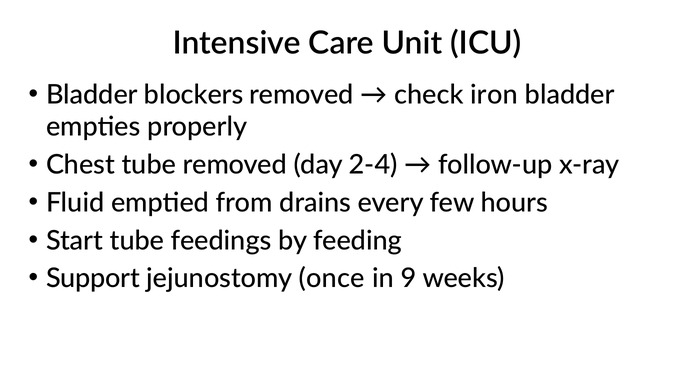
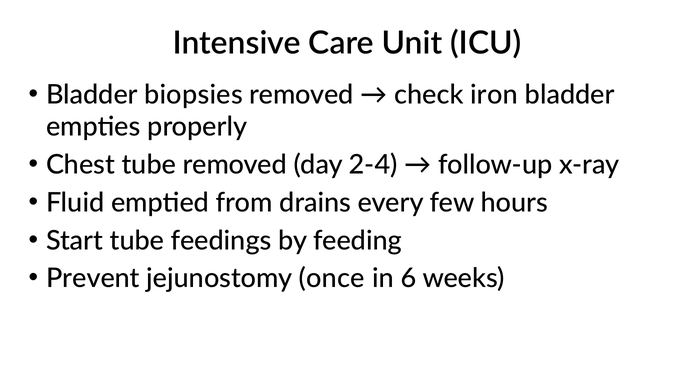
blockers: blockers -> biopsies
Support: Support -> Prevent
9: 9 -> 6
